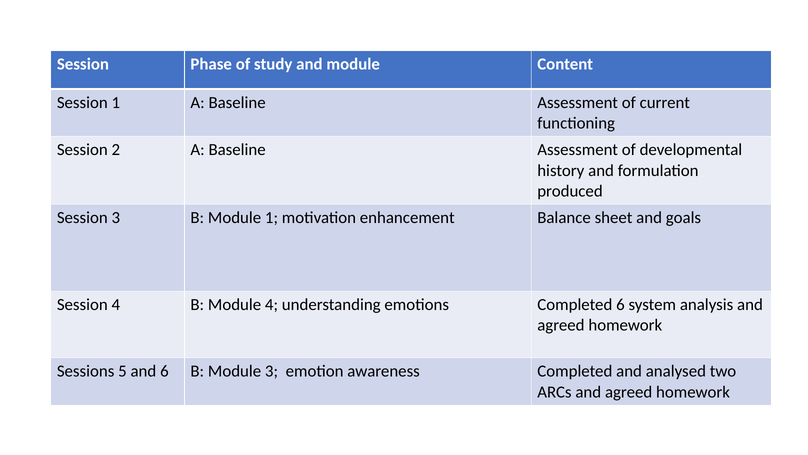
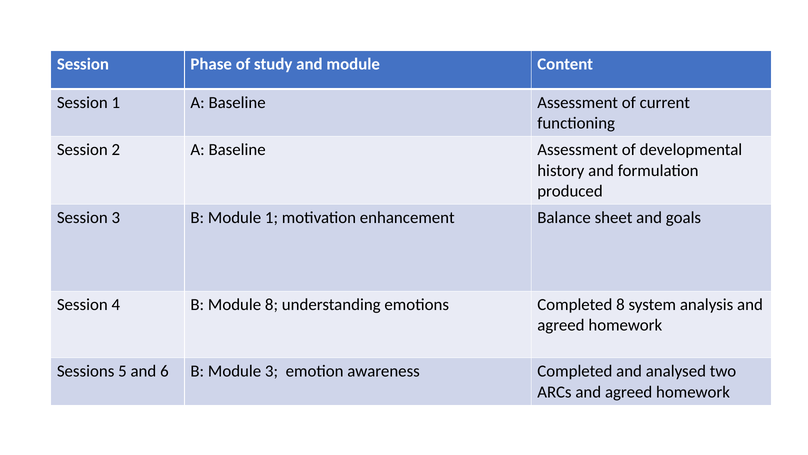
Module 4: 4 -> 8
Completed 6: 6 -> 8
